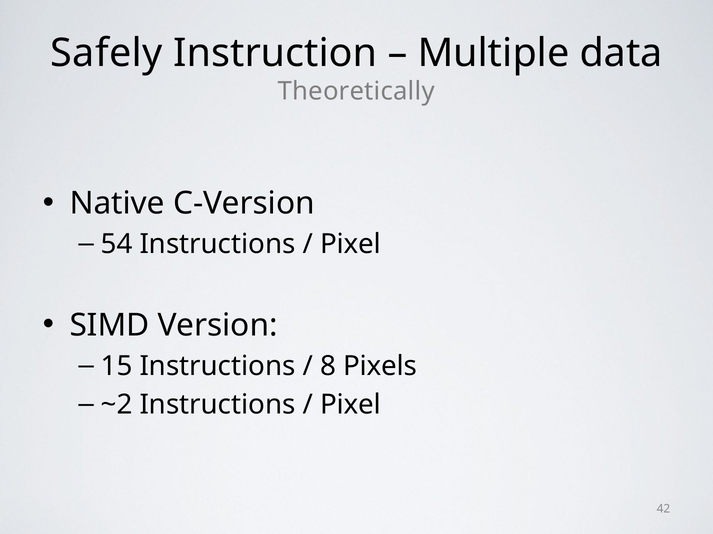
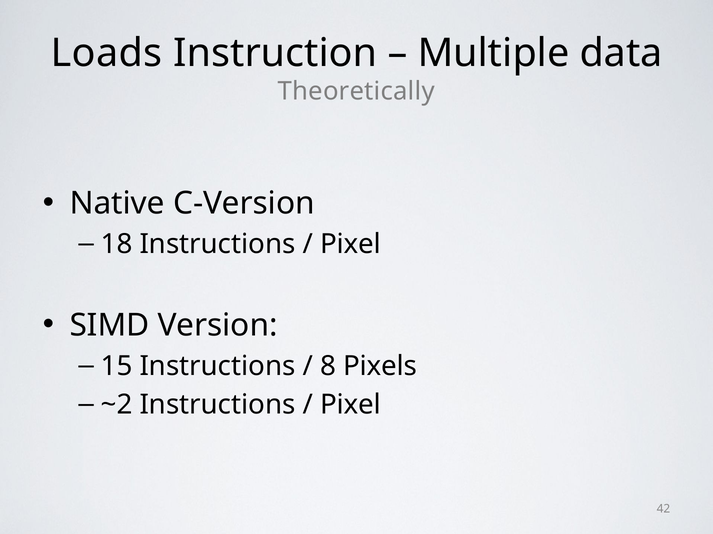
Safely: Safely -> Loads
54: 54 -> 18
